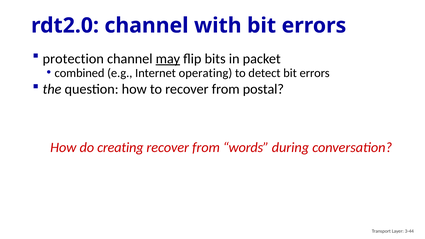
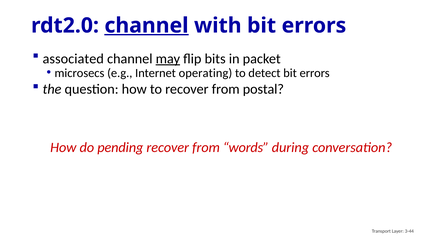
channel at (146, 26) underline: none -> present
protection: protection -> associated
combined: combined -> microsecs
creating: creating -> pending
